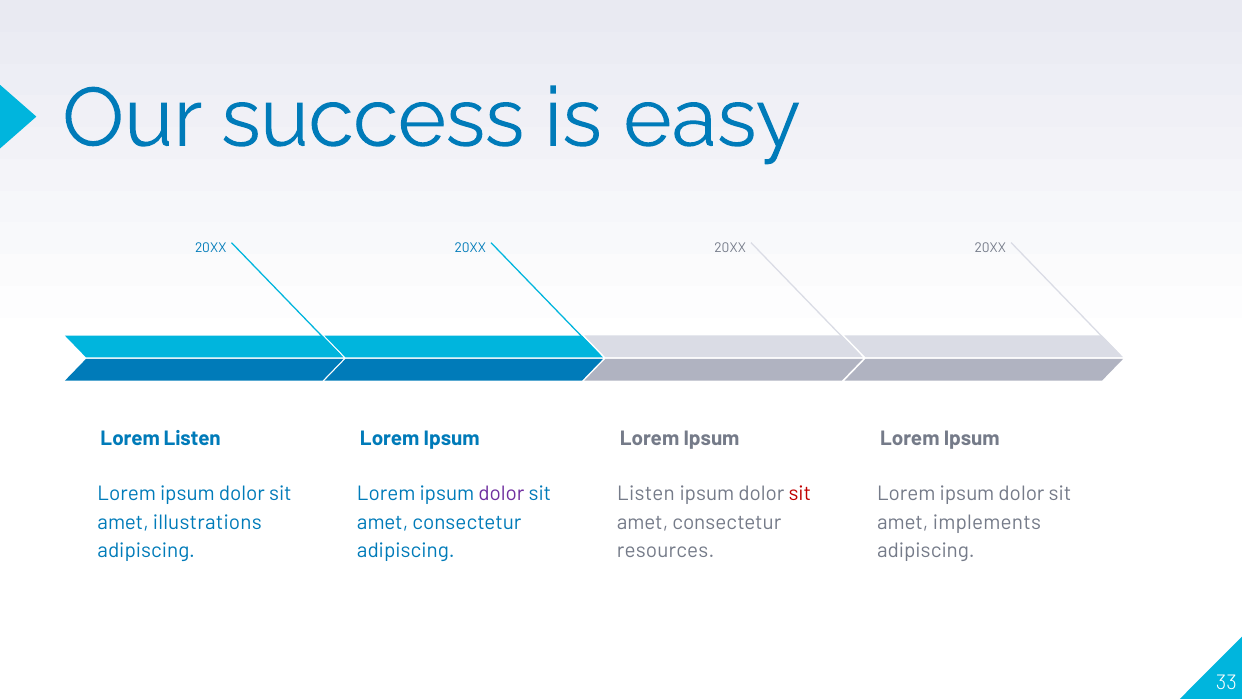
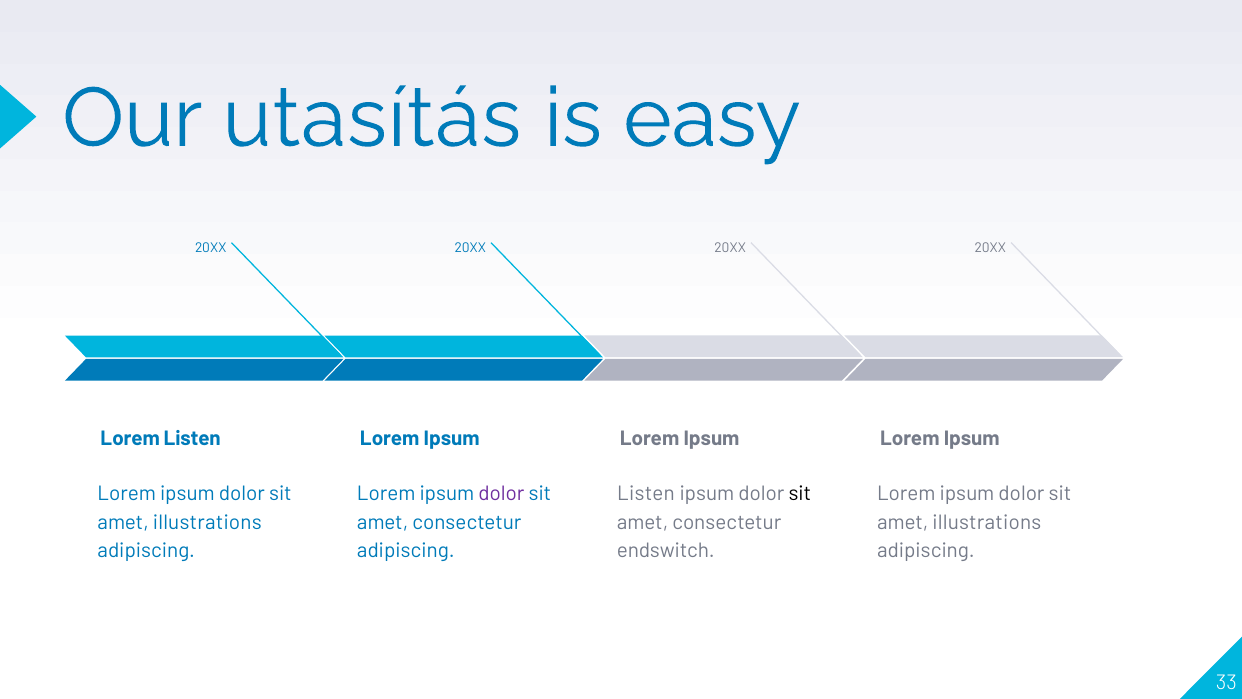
success: success -> utasítás
sit at (800, 494) colour: red -> black
implements at (987, 522): implements -> illustrations
resources: resources -> endswitch
